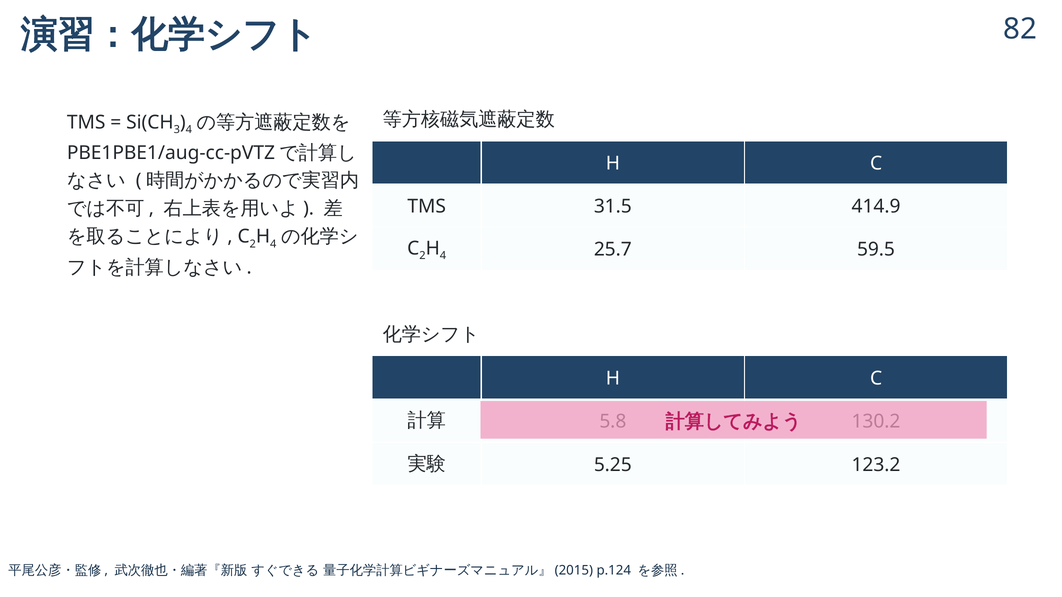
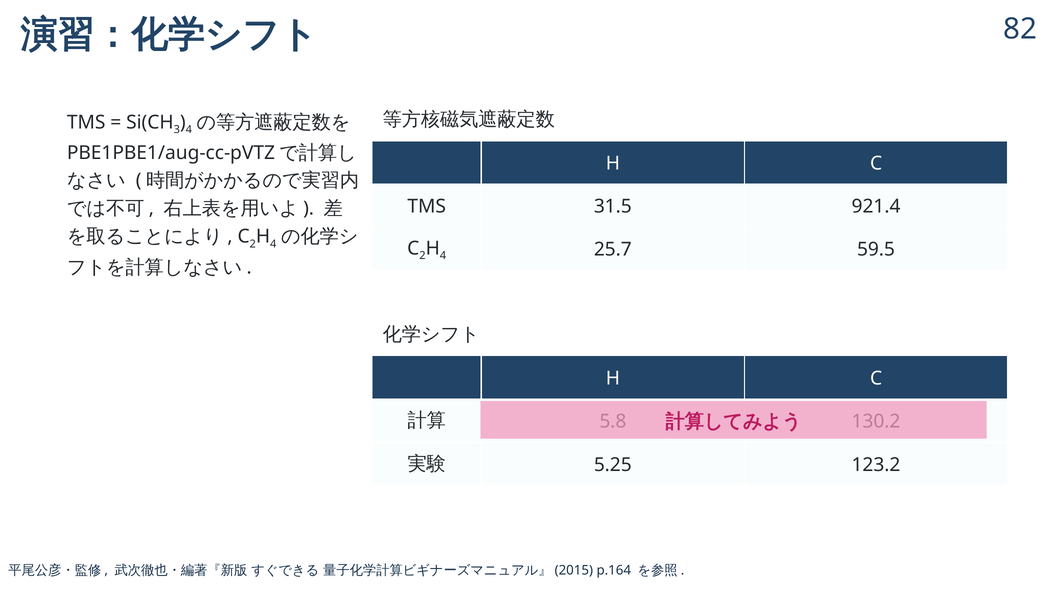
414.9: 414.9 -> 921.4
p.124: p.124 -> p.164
